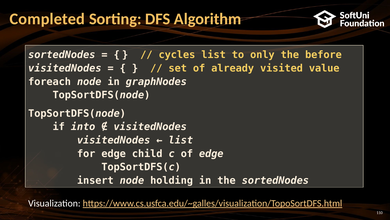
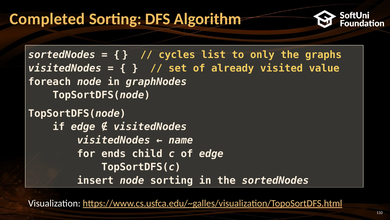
before: before -> graphs
if into: into -> edge
list at (181, 140): list -> name
for edge: edge -> ends
node holding: holding -> sorting
